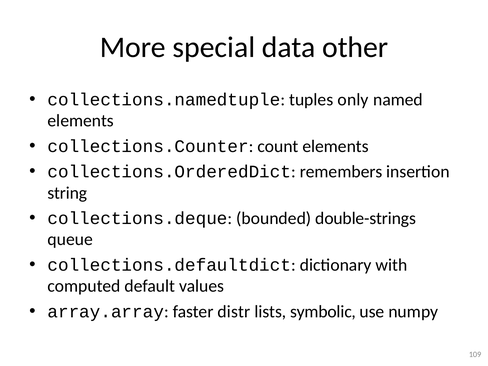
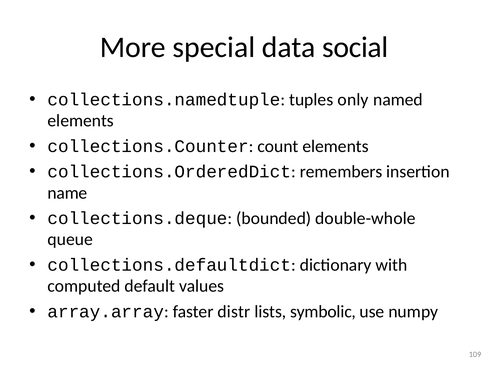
other: other -> social
string: string -> name
double-strings: double-strings -> double-whole
